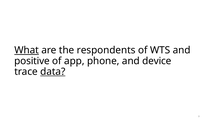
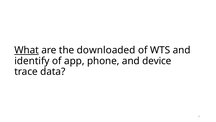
respondents: respondents -> downloaded
positive: positive -> identify
data underline: present -> none
